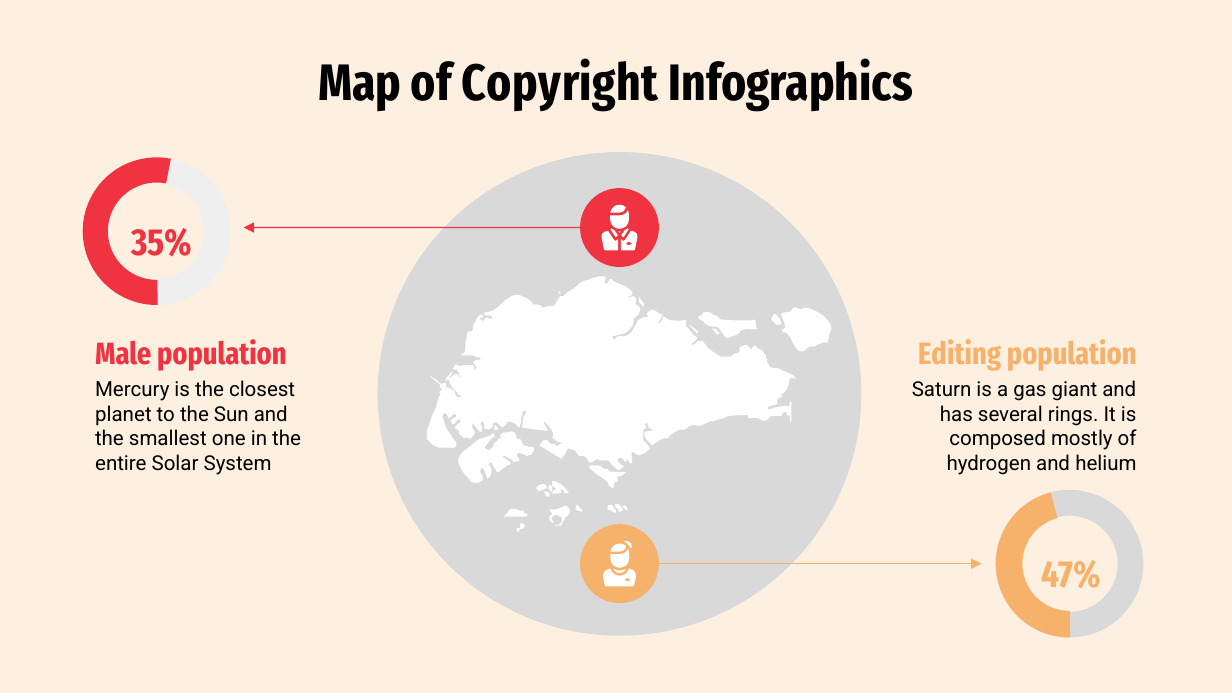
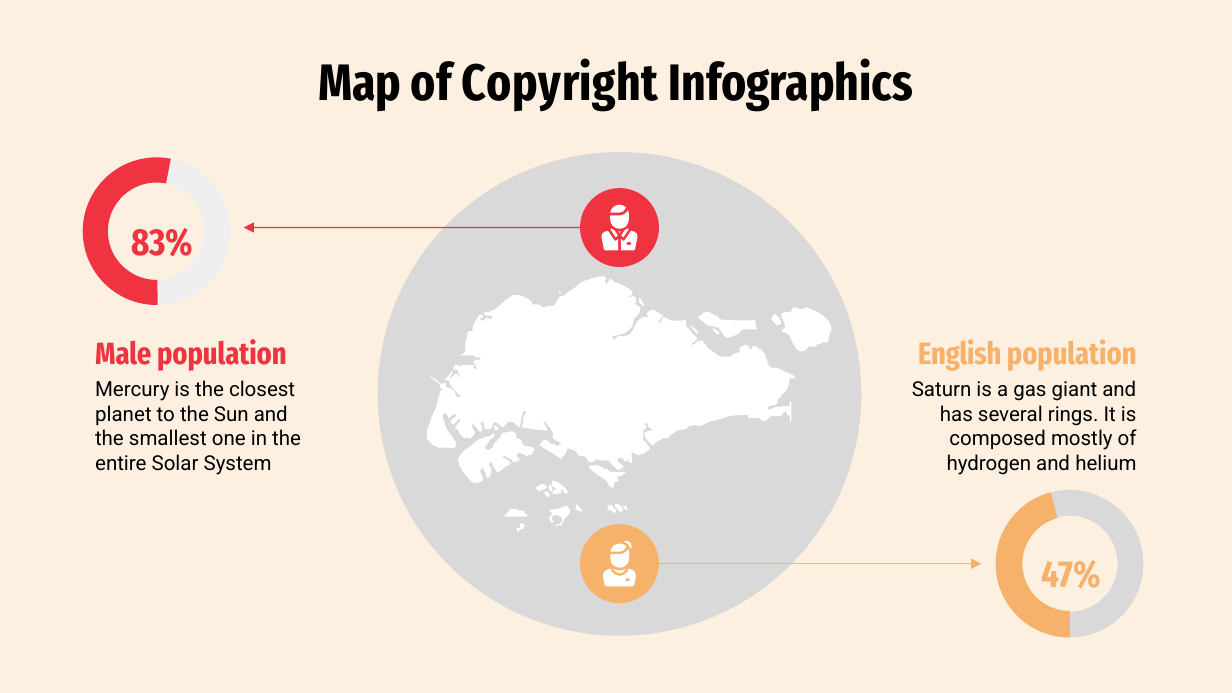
35%: 35% -> 83%
Editing: Editing -> English
